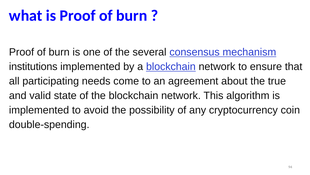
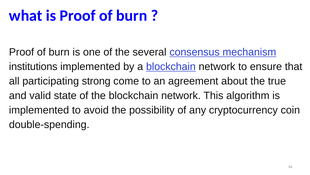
needs: needs -> strong
